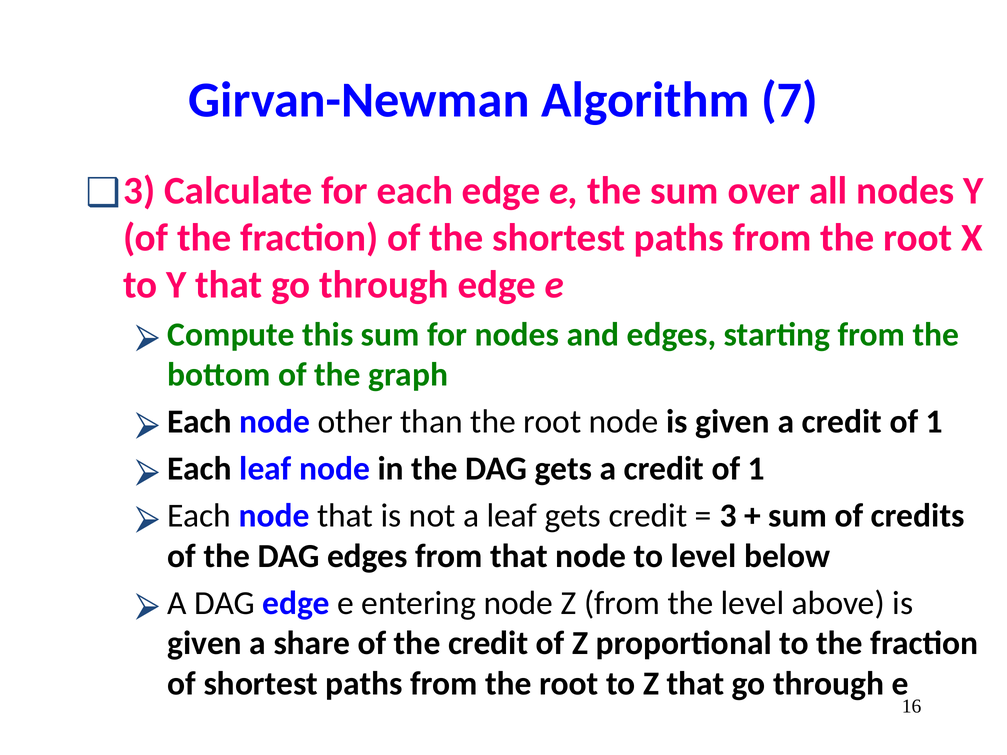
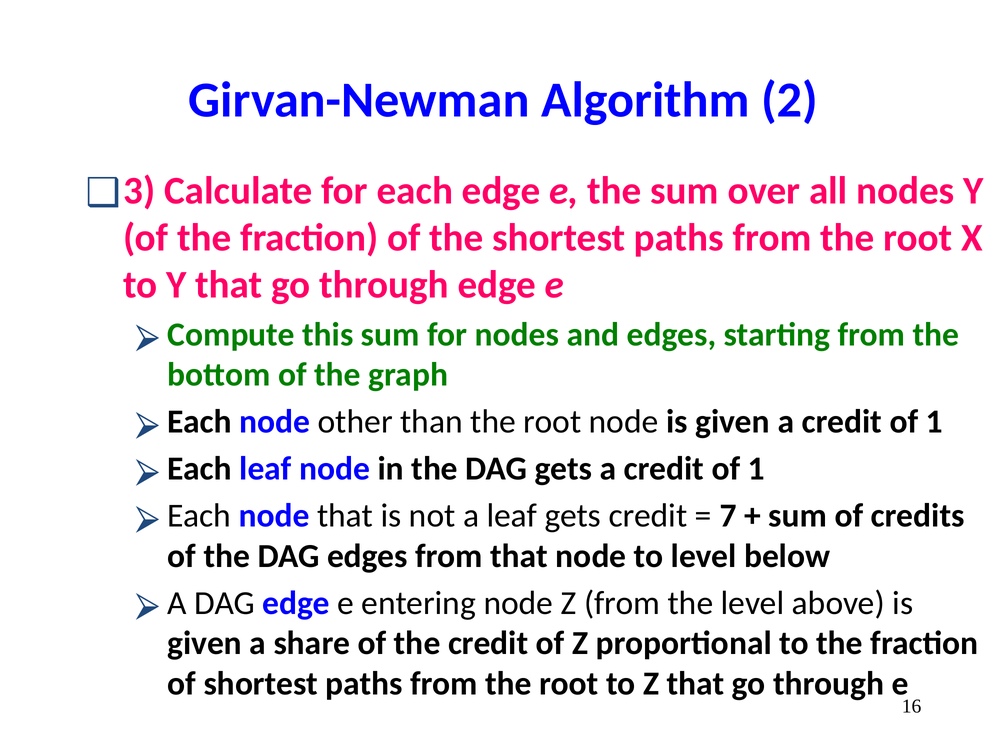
7: 7 -> 2
3: 3 -> 7
